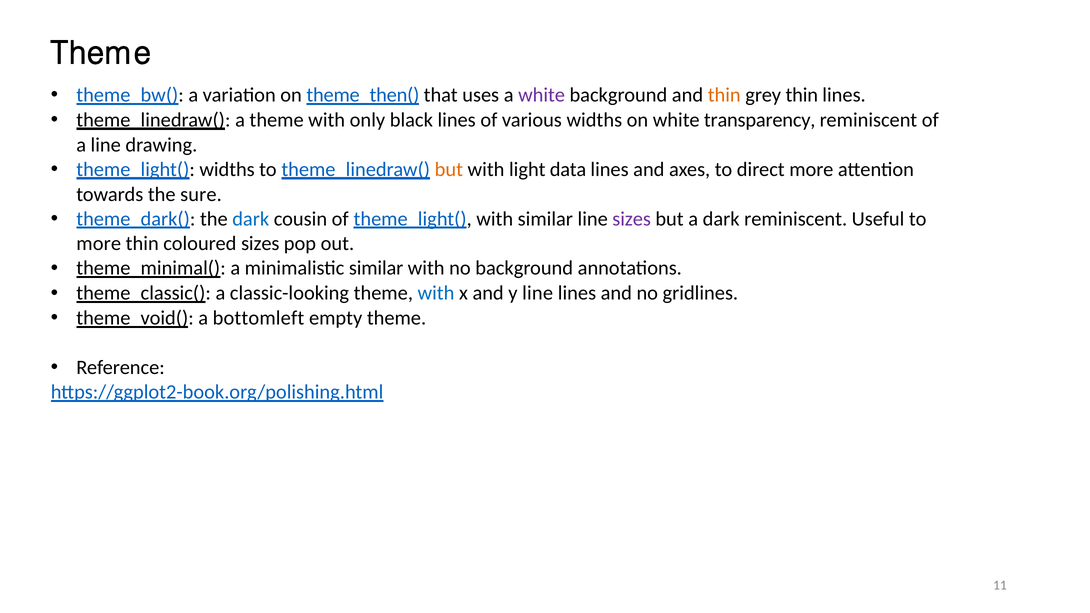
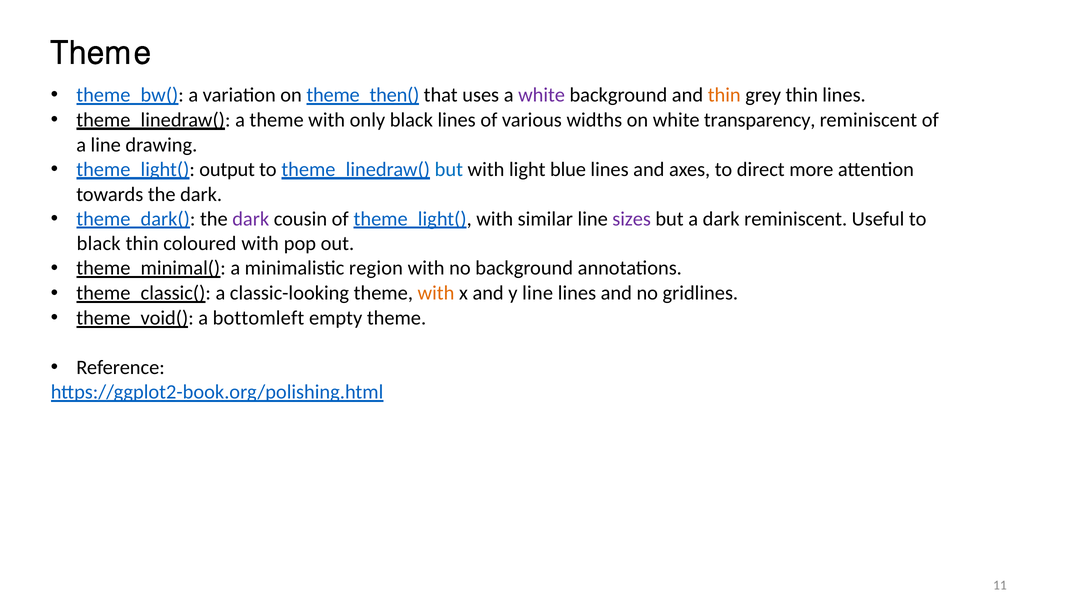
theme_light( widths: widths -> output
but at (449, 169) colour: orange -> blue
data: data -> blue
towards the sure: sure -> dark
dark at (251, 219) colour: blue -> purple
more at (99, 244): more -> black
coloured sizes: sizes -> with
minimalistic similar: similar -> region
with at (436, 293) colour: blue -> orange
